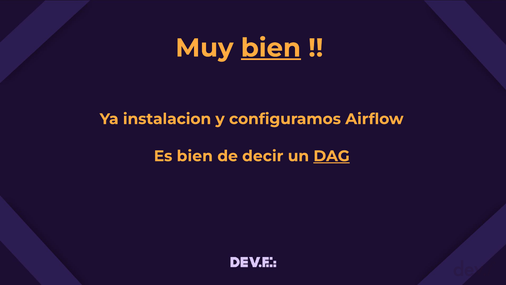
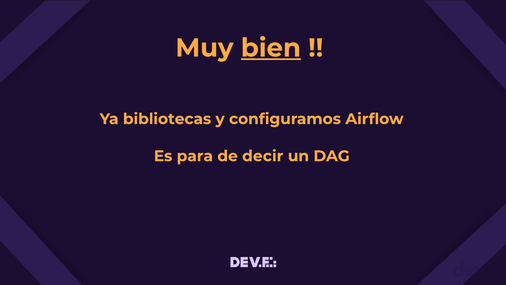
instalacion: instalacion -> bibliotecas
Es bien: bien -> para
DAG underline: present -> none
